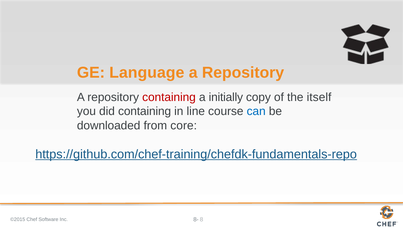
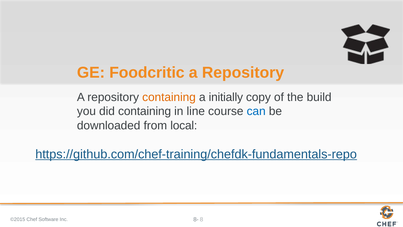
Language: Language -> Foodcritic
containing at (169, 97) colour: red -> orange
itself: itself -> build
core: core -> local
